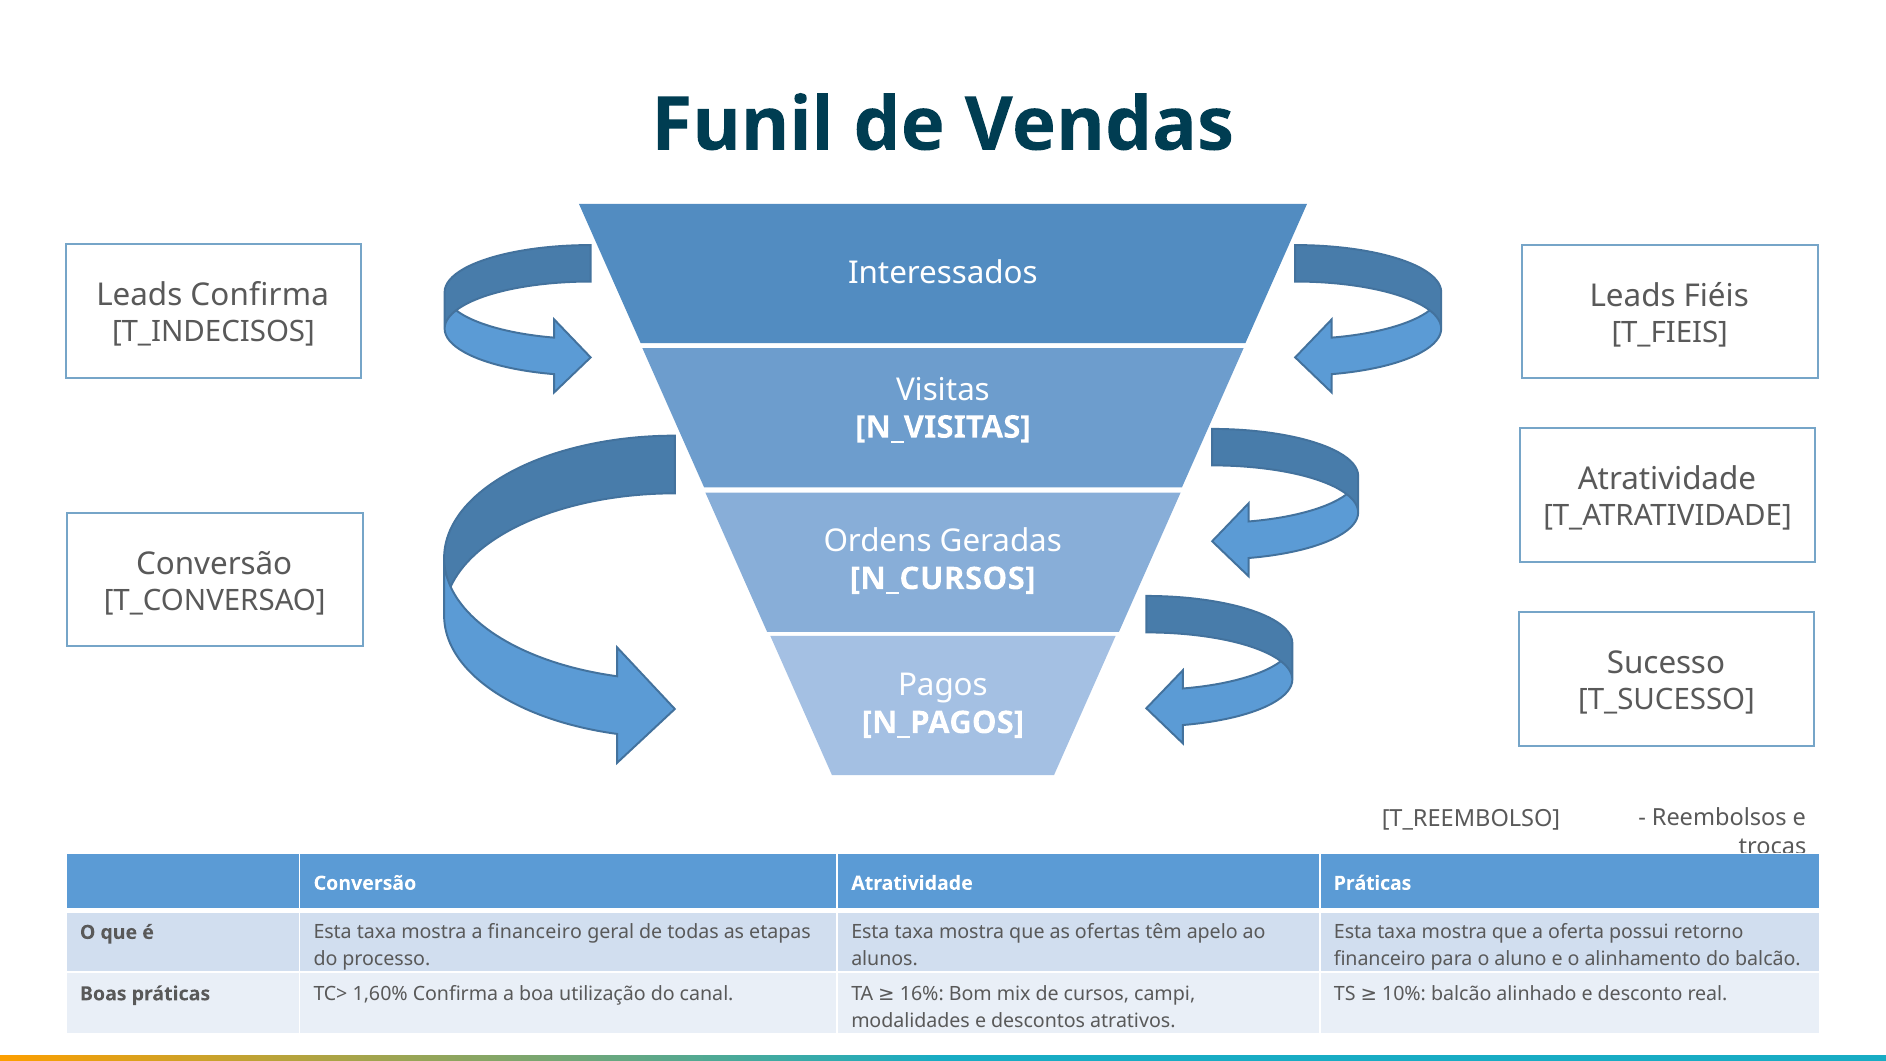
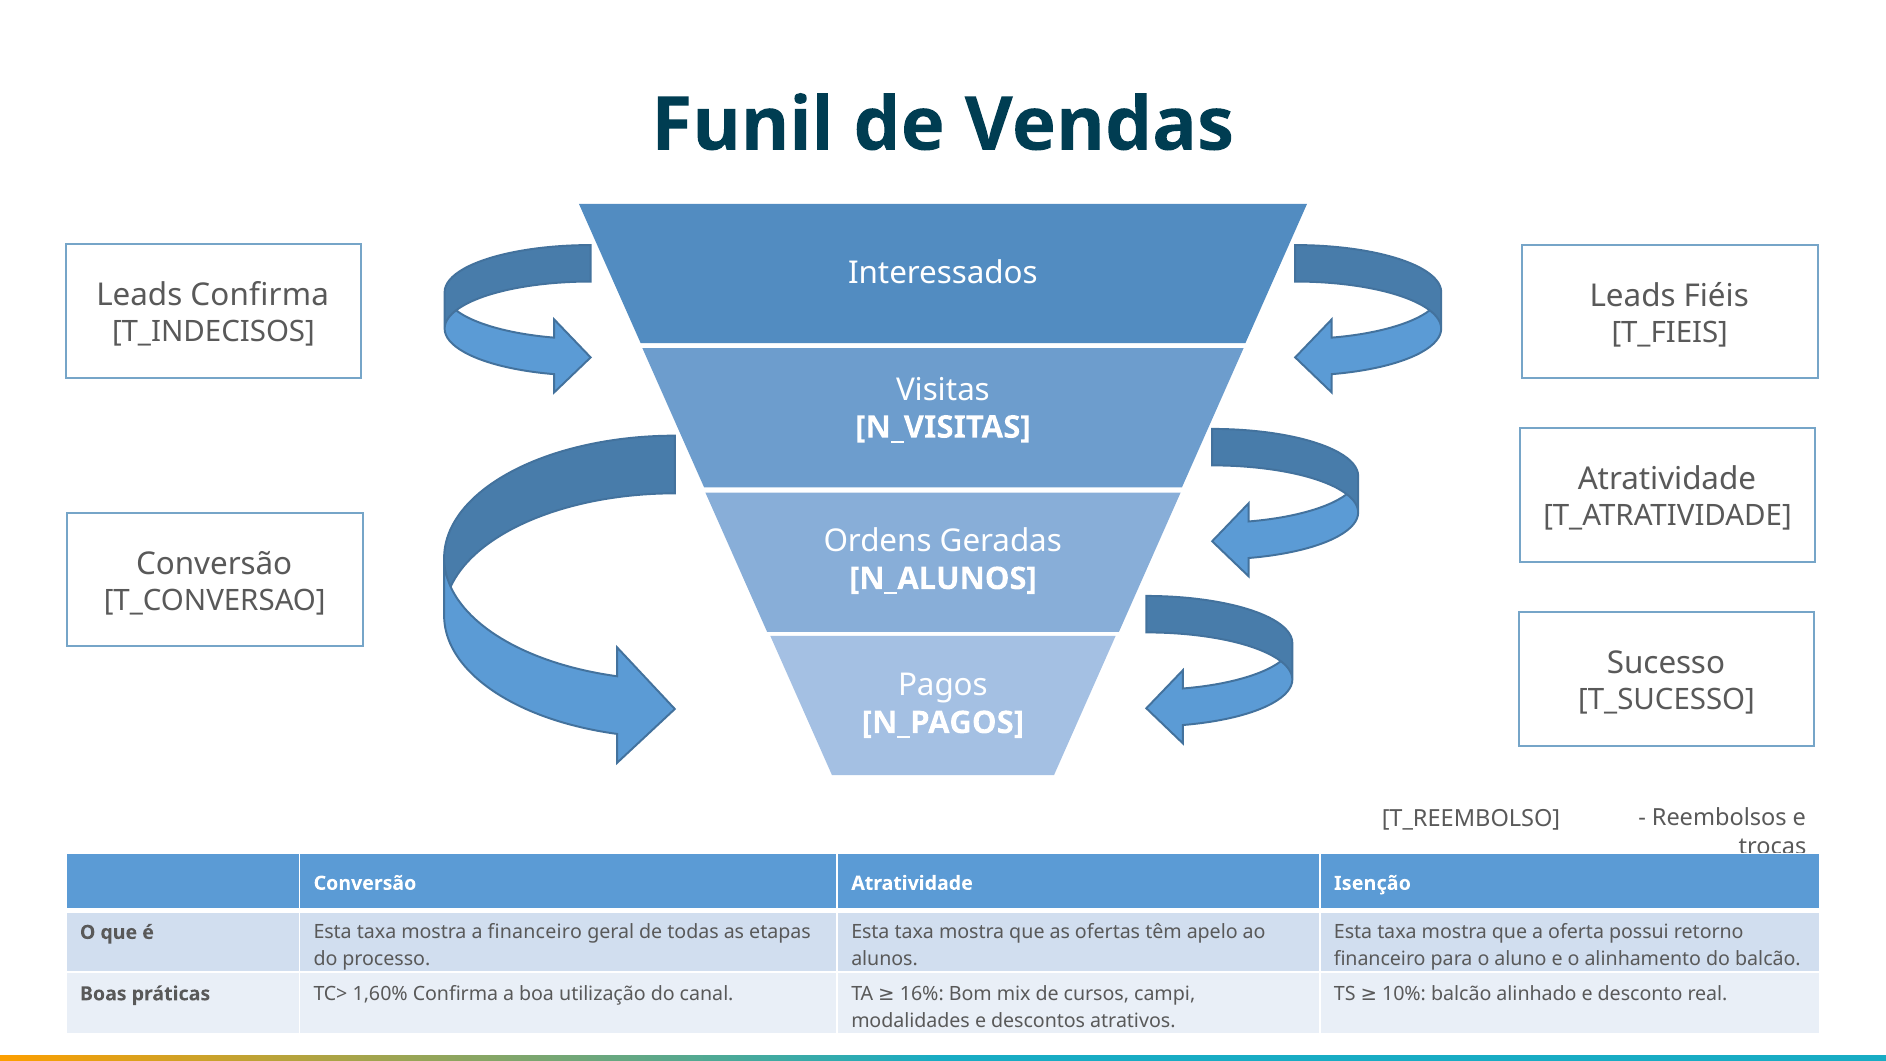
N_CURSOS: N_CURSOS -> N_ALUNOS
Atratividade Práticas: Práticas -> Isenção
